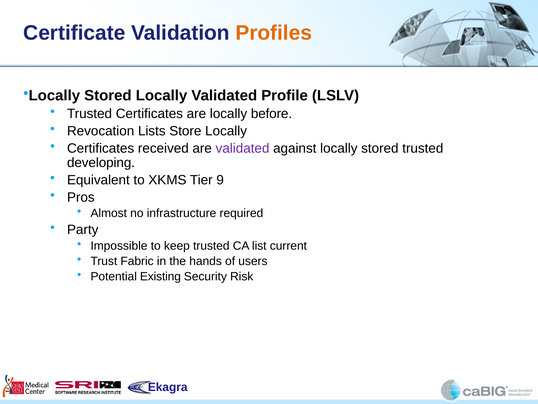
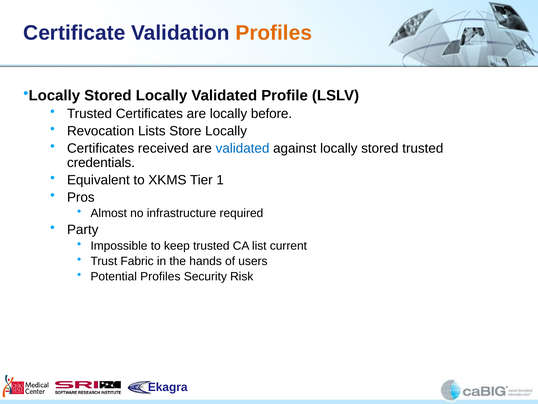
validated at (243, 148) colour: purple -> blue
developing: developing -> credentials
9: 9 -> 1
Potential Existing: Existing -> Profiles
